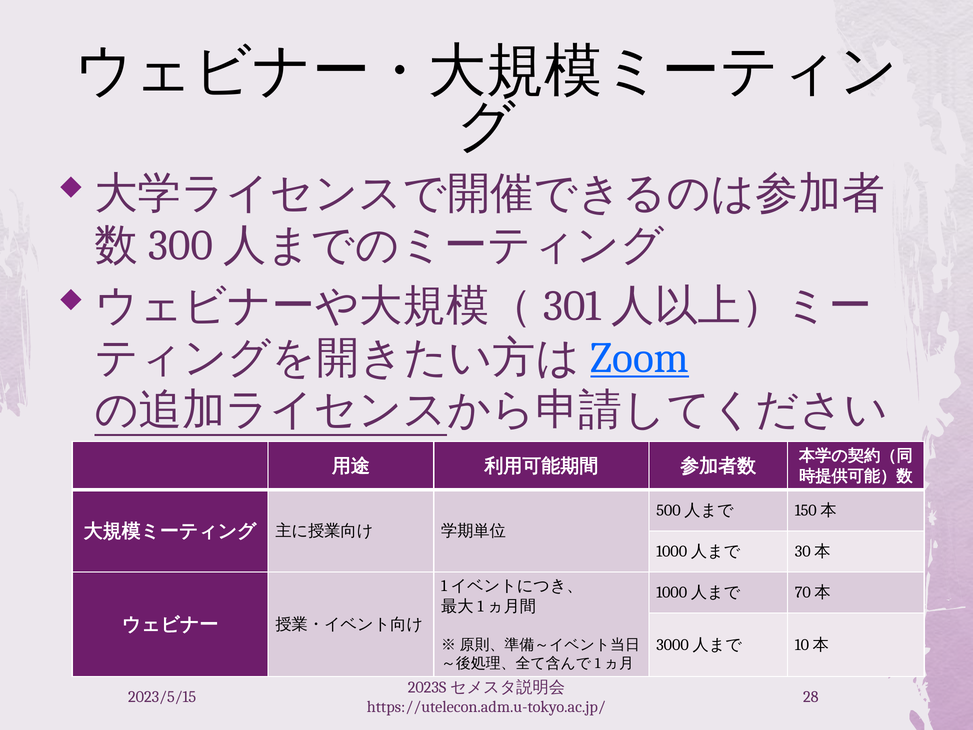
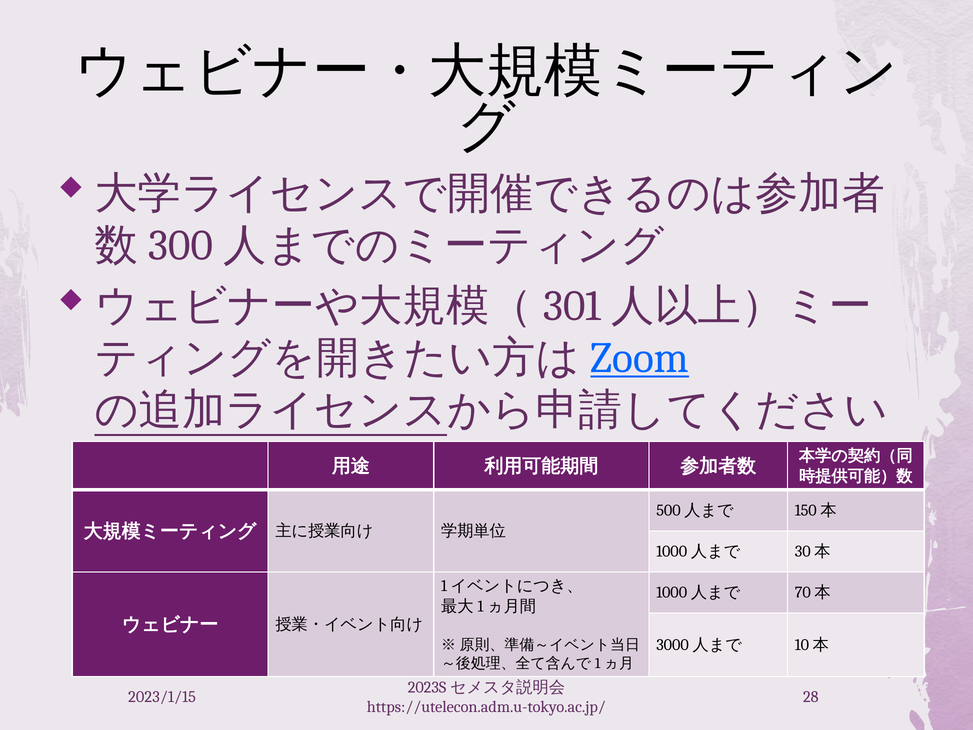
2023/5/15: 2023/5/15 -> 2023/1/15
